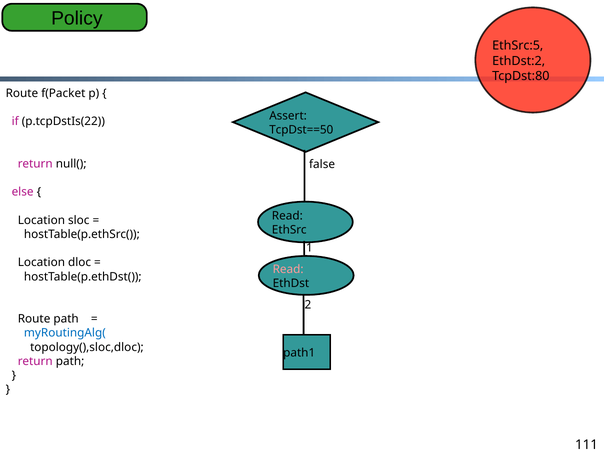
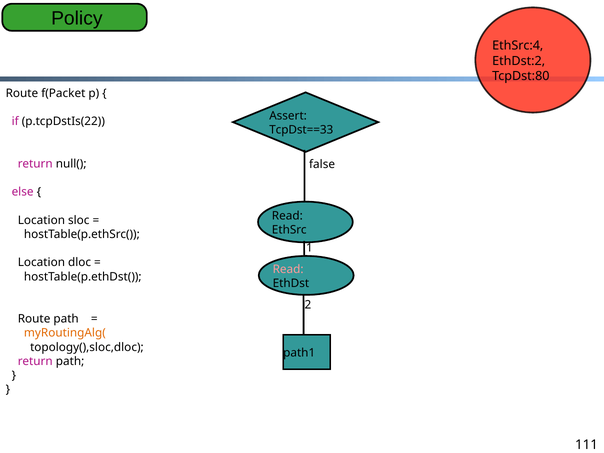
EthSrc:5: EthSrc:5 -> EthSrc:4
TcpDst==50: TcpDst==50 -> TcpDst==33
myRoutingAlg( colour: blue -> orange
